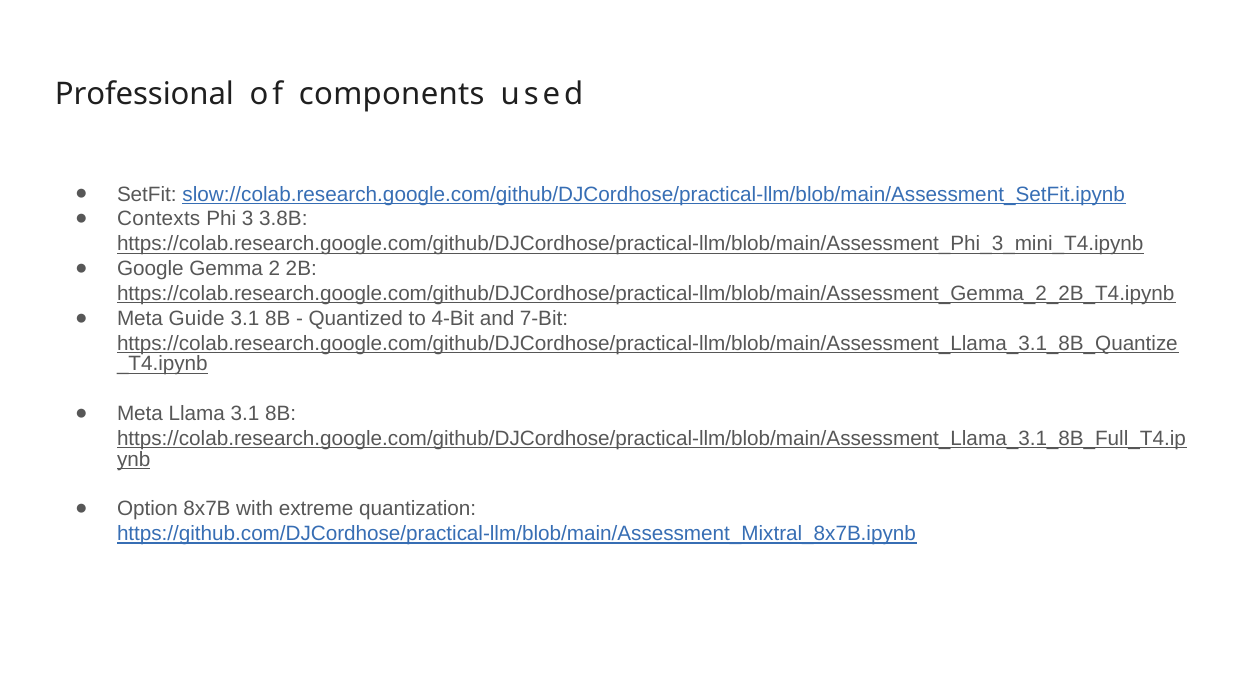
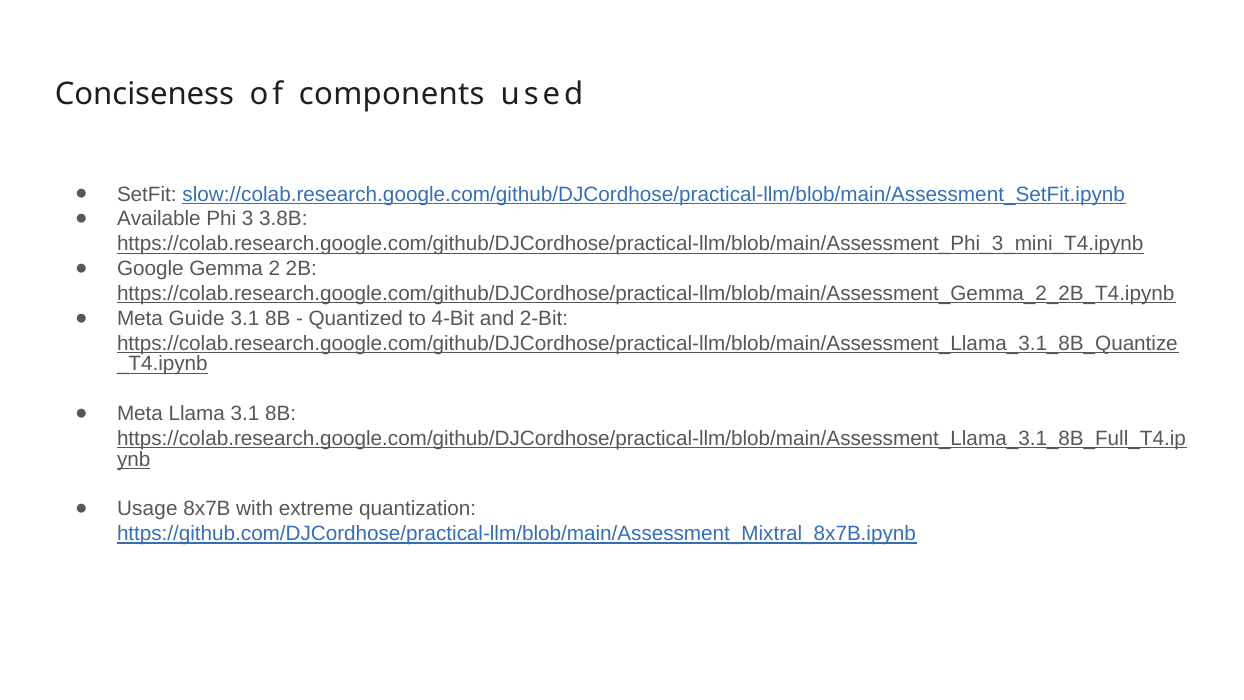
Professional: Professional -> Conciseness
Contexts: Contexts -> Available
7-Bit: 7-Bit -> 2-Bit
Option: Option -> Usage
